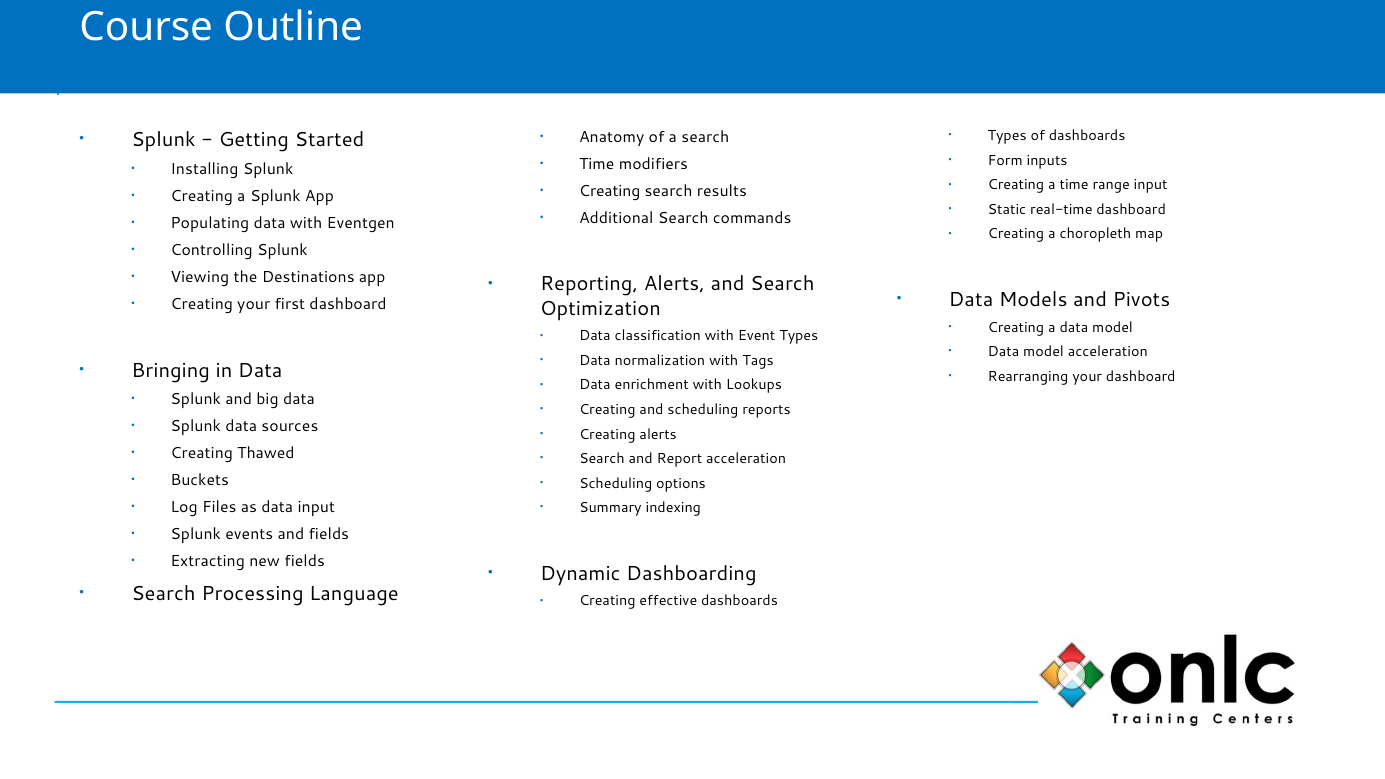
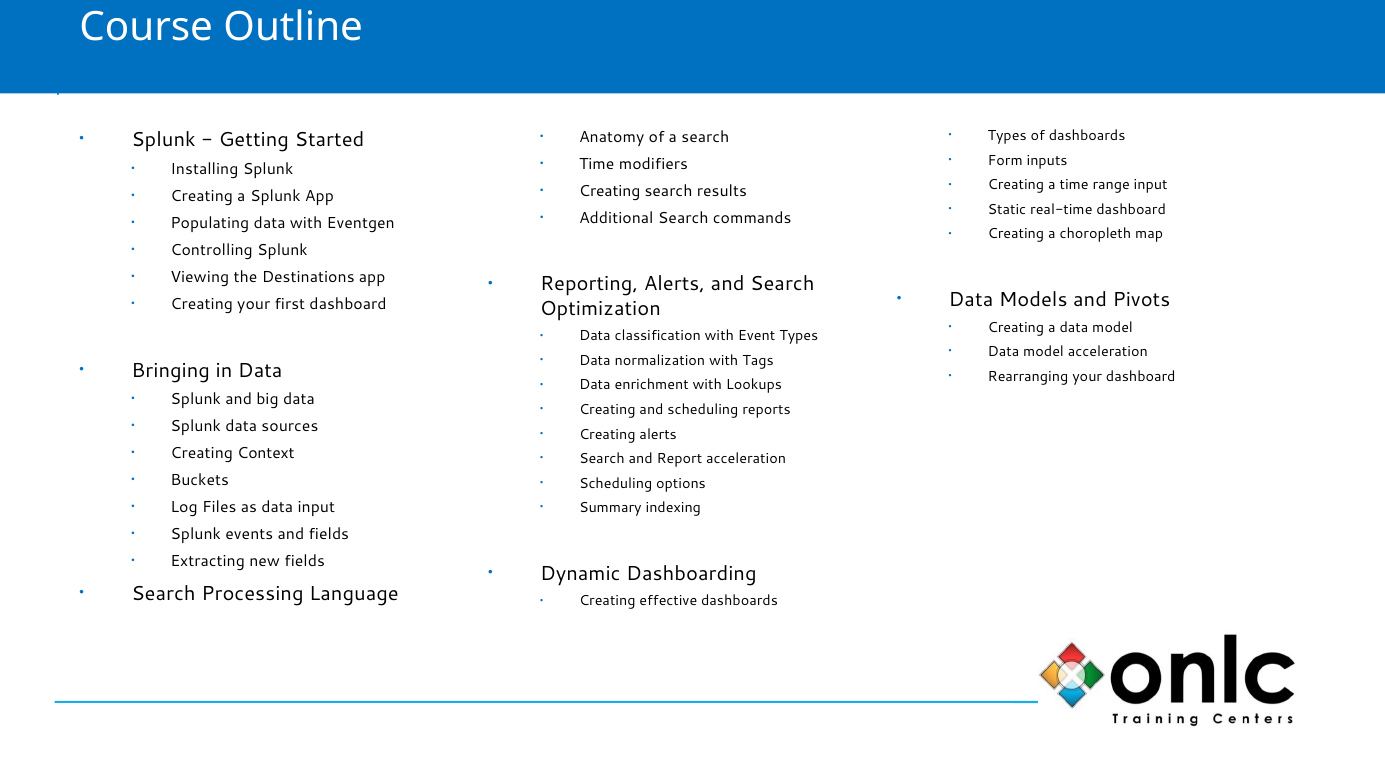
Thawed: Thawed -> Context
